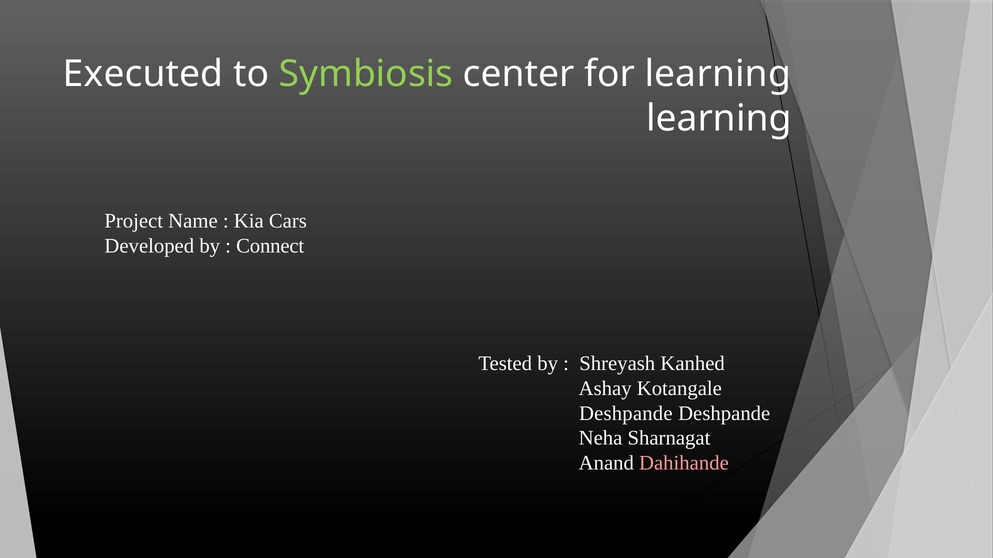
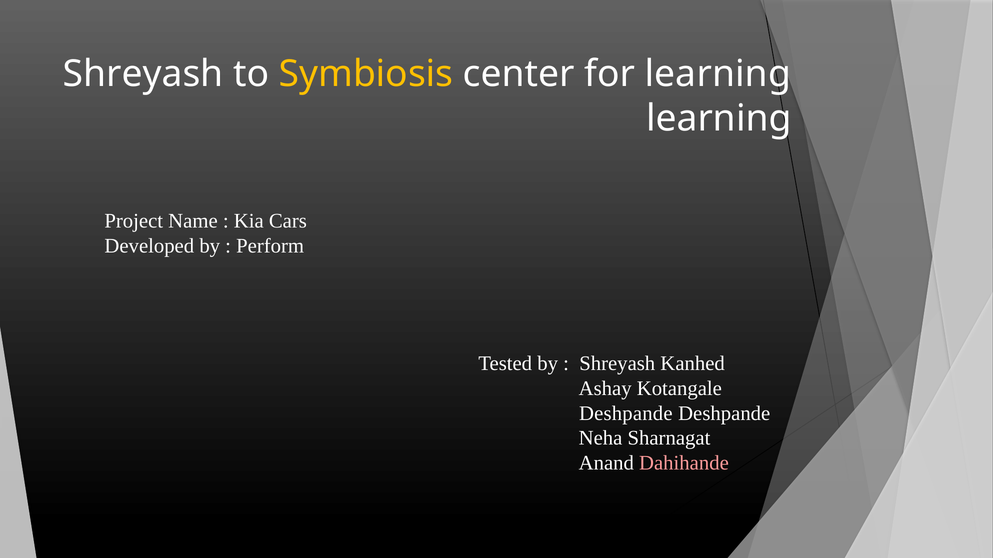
Executed at (143, 74): Executed -> Shreyash
Symbiosis colour: light green -> yellow
Connect: Connect -> Perform
